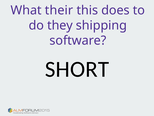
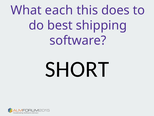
their: their -> each
they: they -> best
